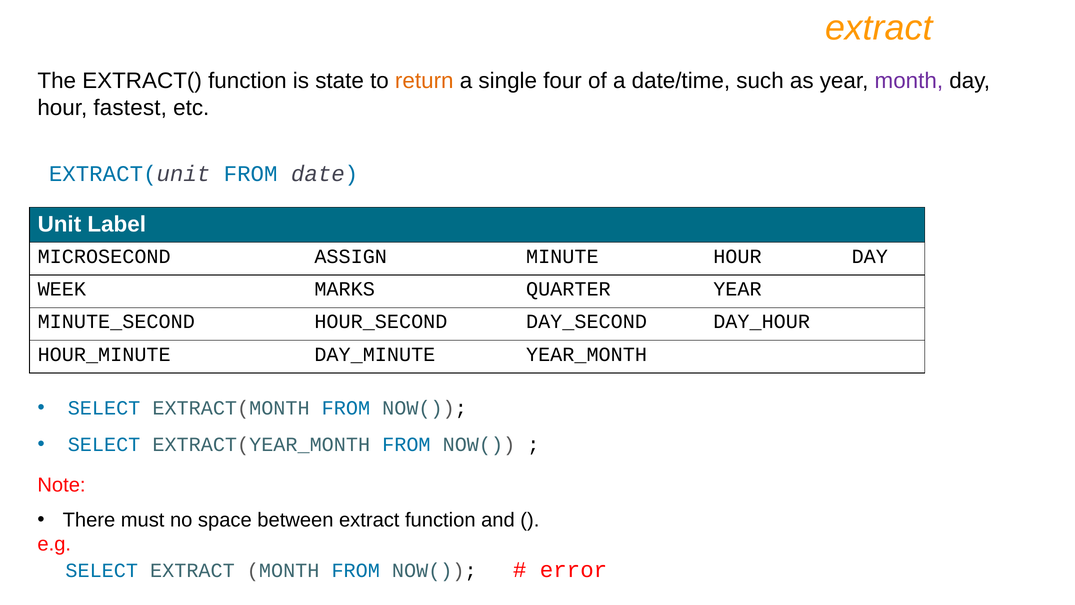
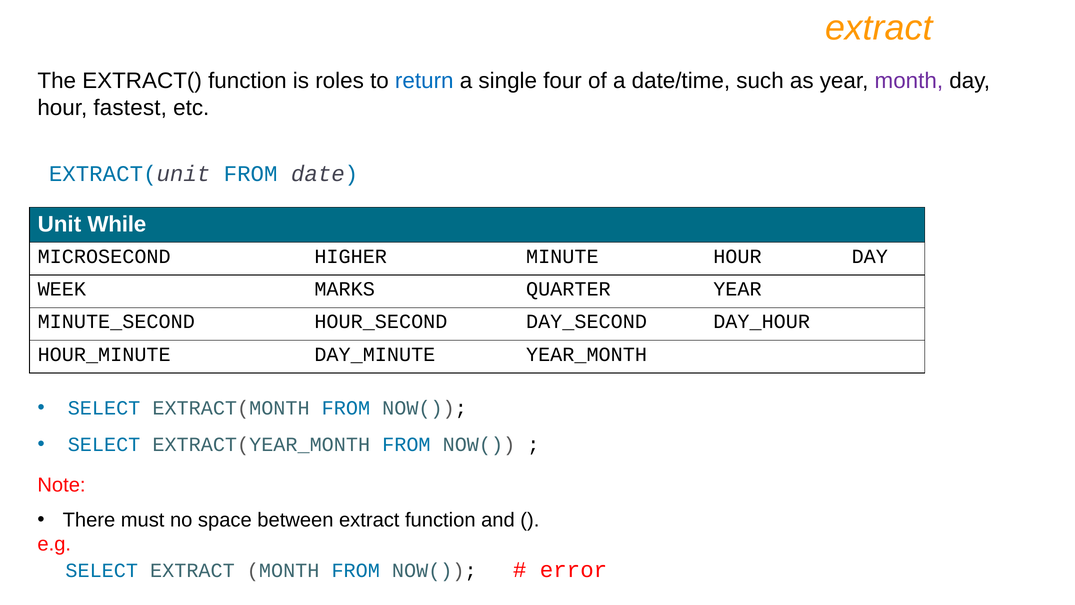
state: state -> roles
return colour: orange -> blue
Label: Label -> While
ASSIGN: ASSIGN -> HIGHER
